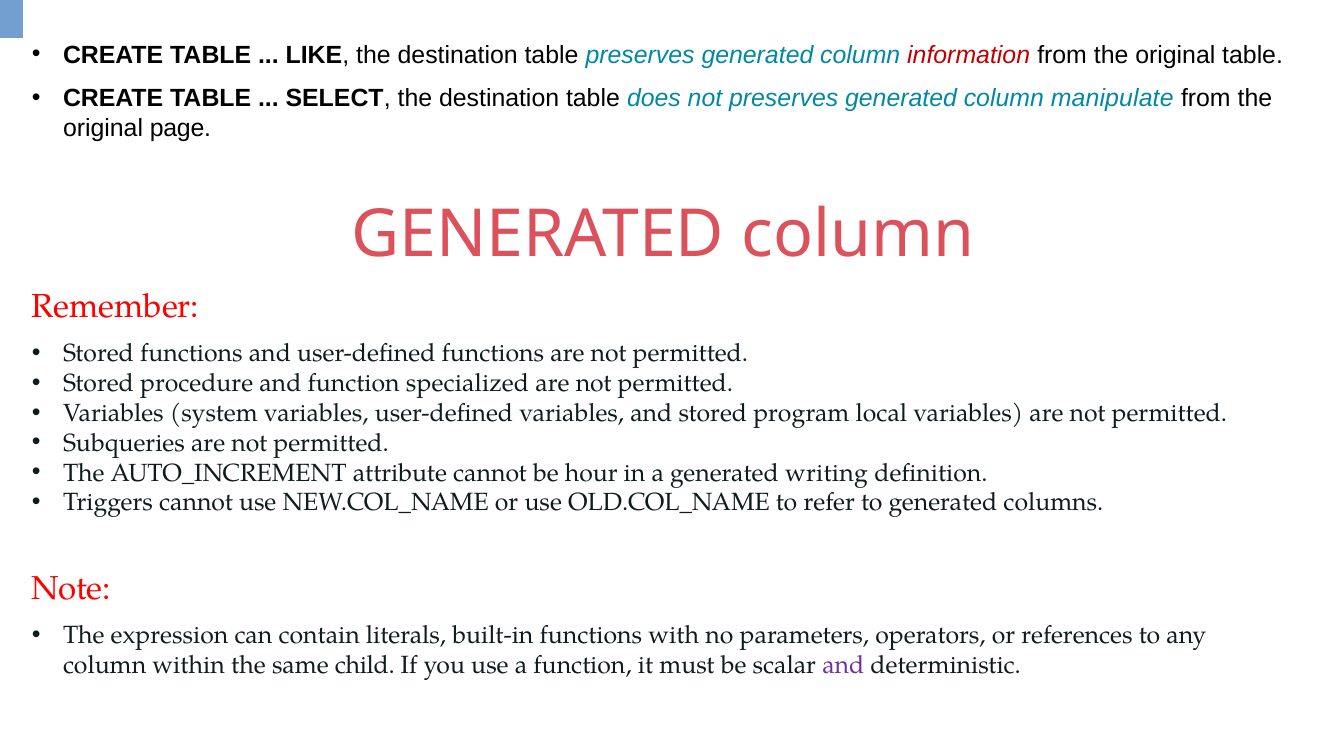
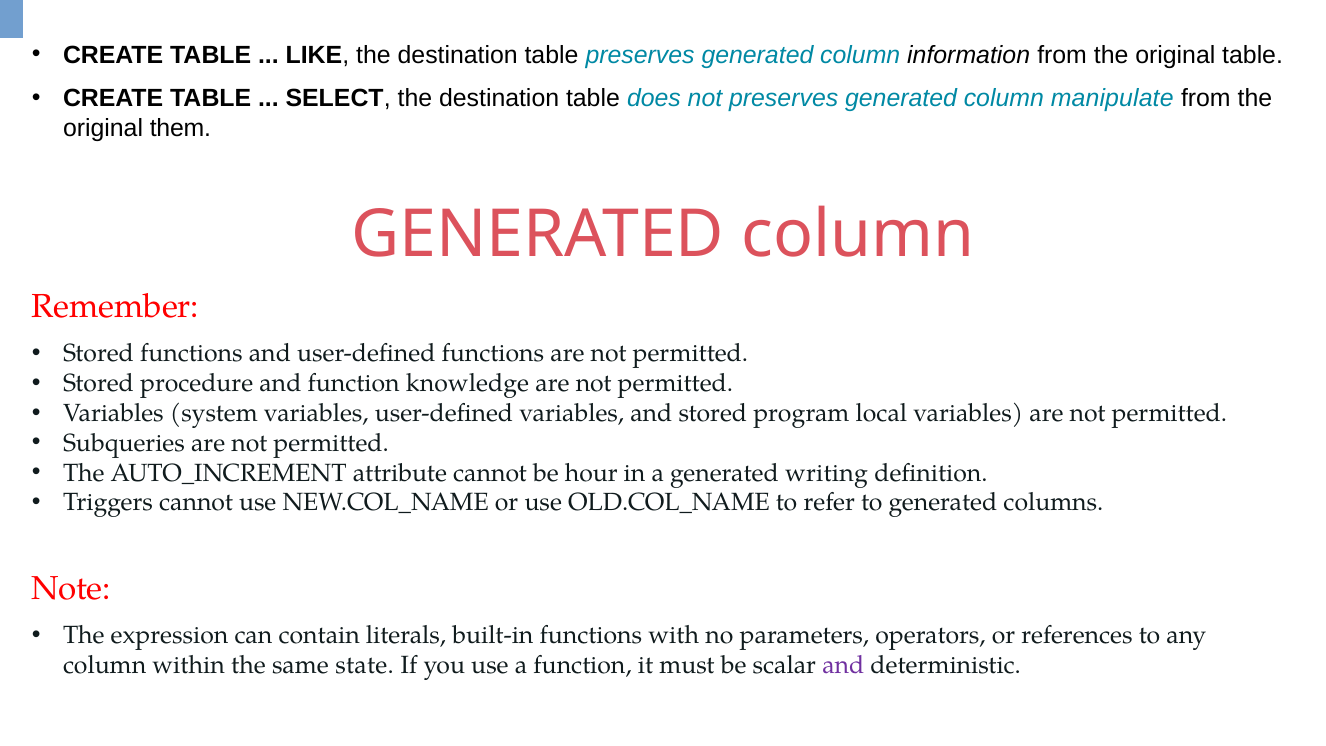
information colour: red -> black
page: page -> them
specialized: specialized -> knowledge
child: child -> state
